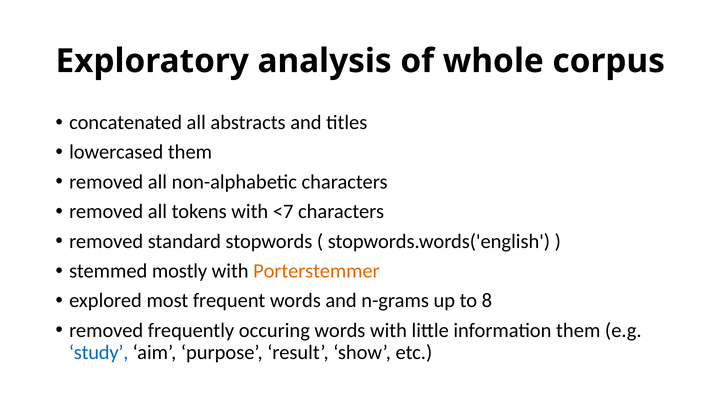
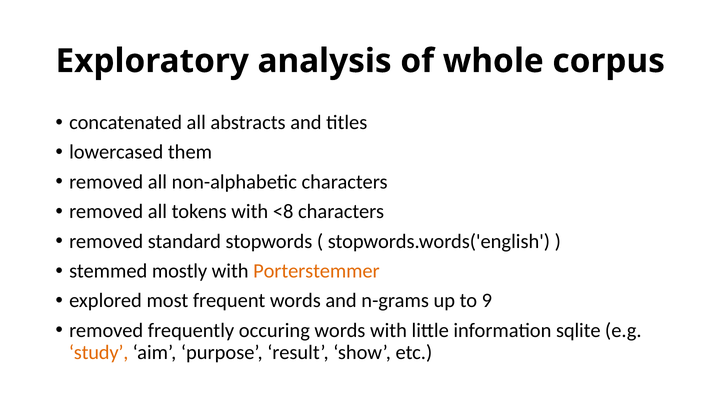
<7: <7 -> <8
8: 8 -> 9
information them: them -> sqlite
study colour: blue -> orange
